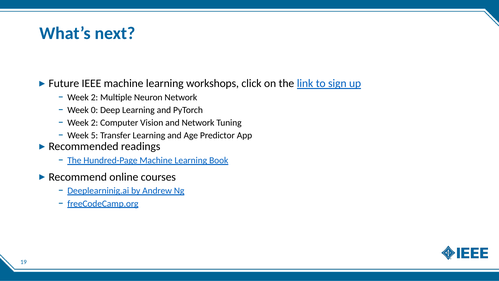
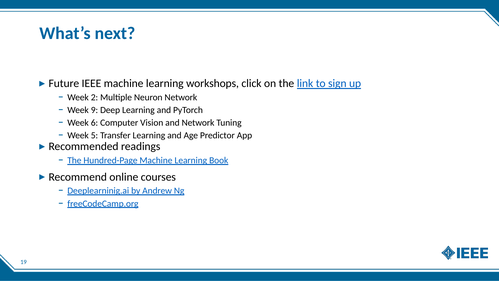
0: 0 -> 9
2 at (94, 123): 2 -> 6
